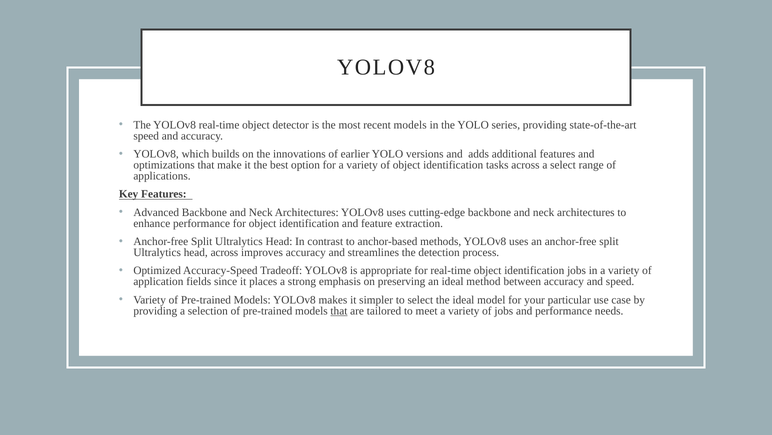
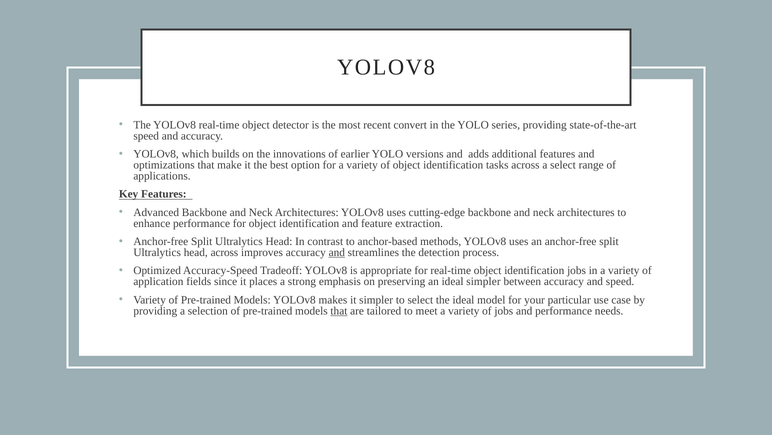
recent models: models -> convert
and at (337, 252) underline: none -> present
ideal method: method -> simpler
